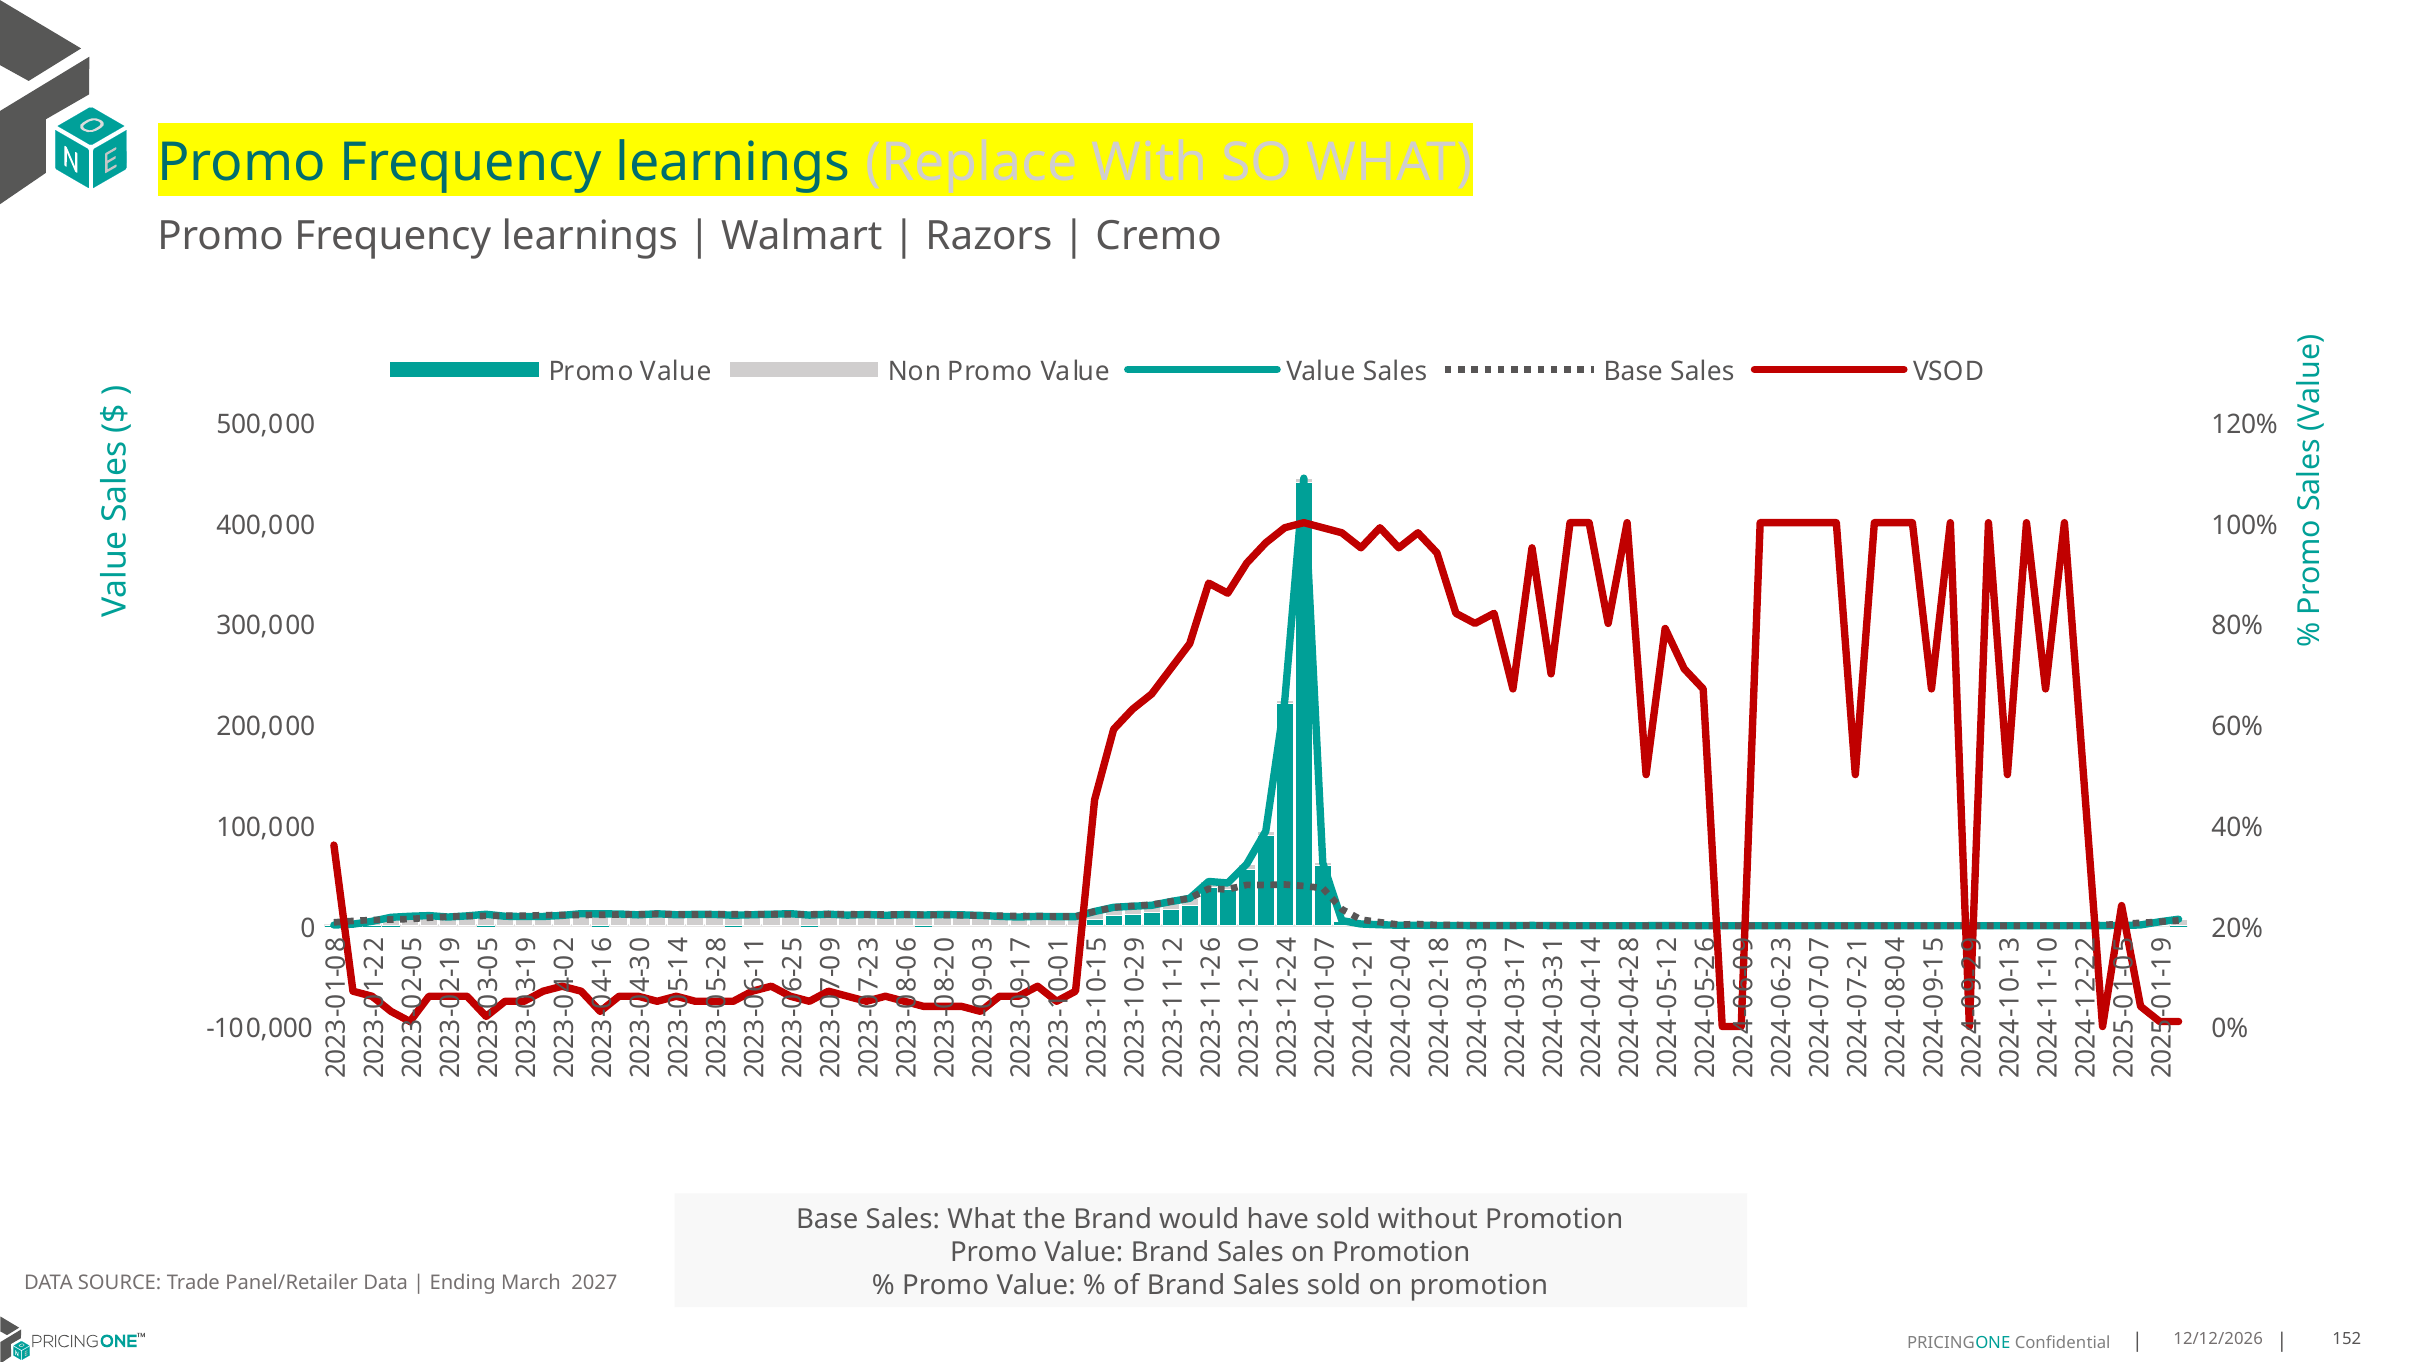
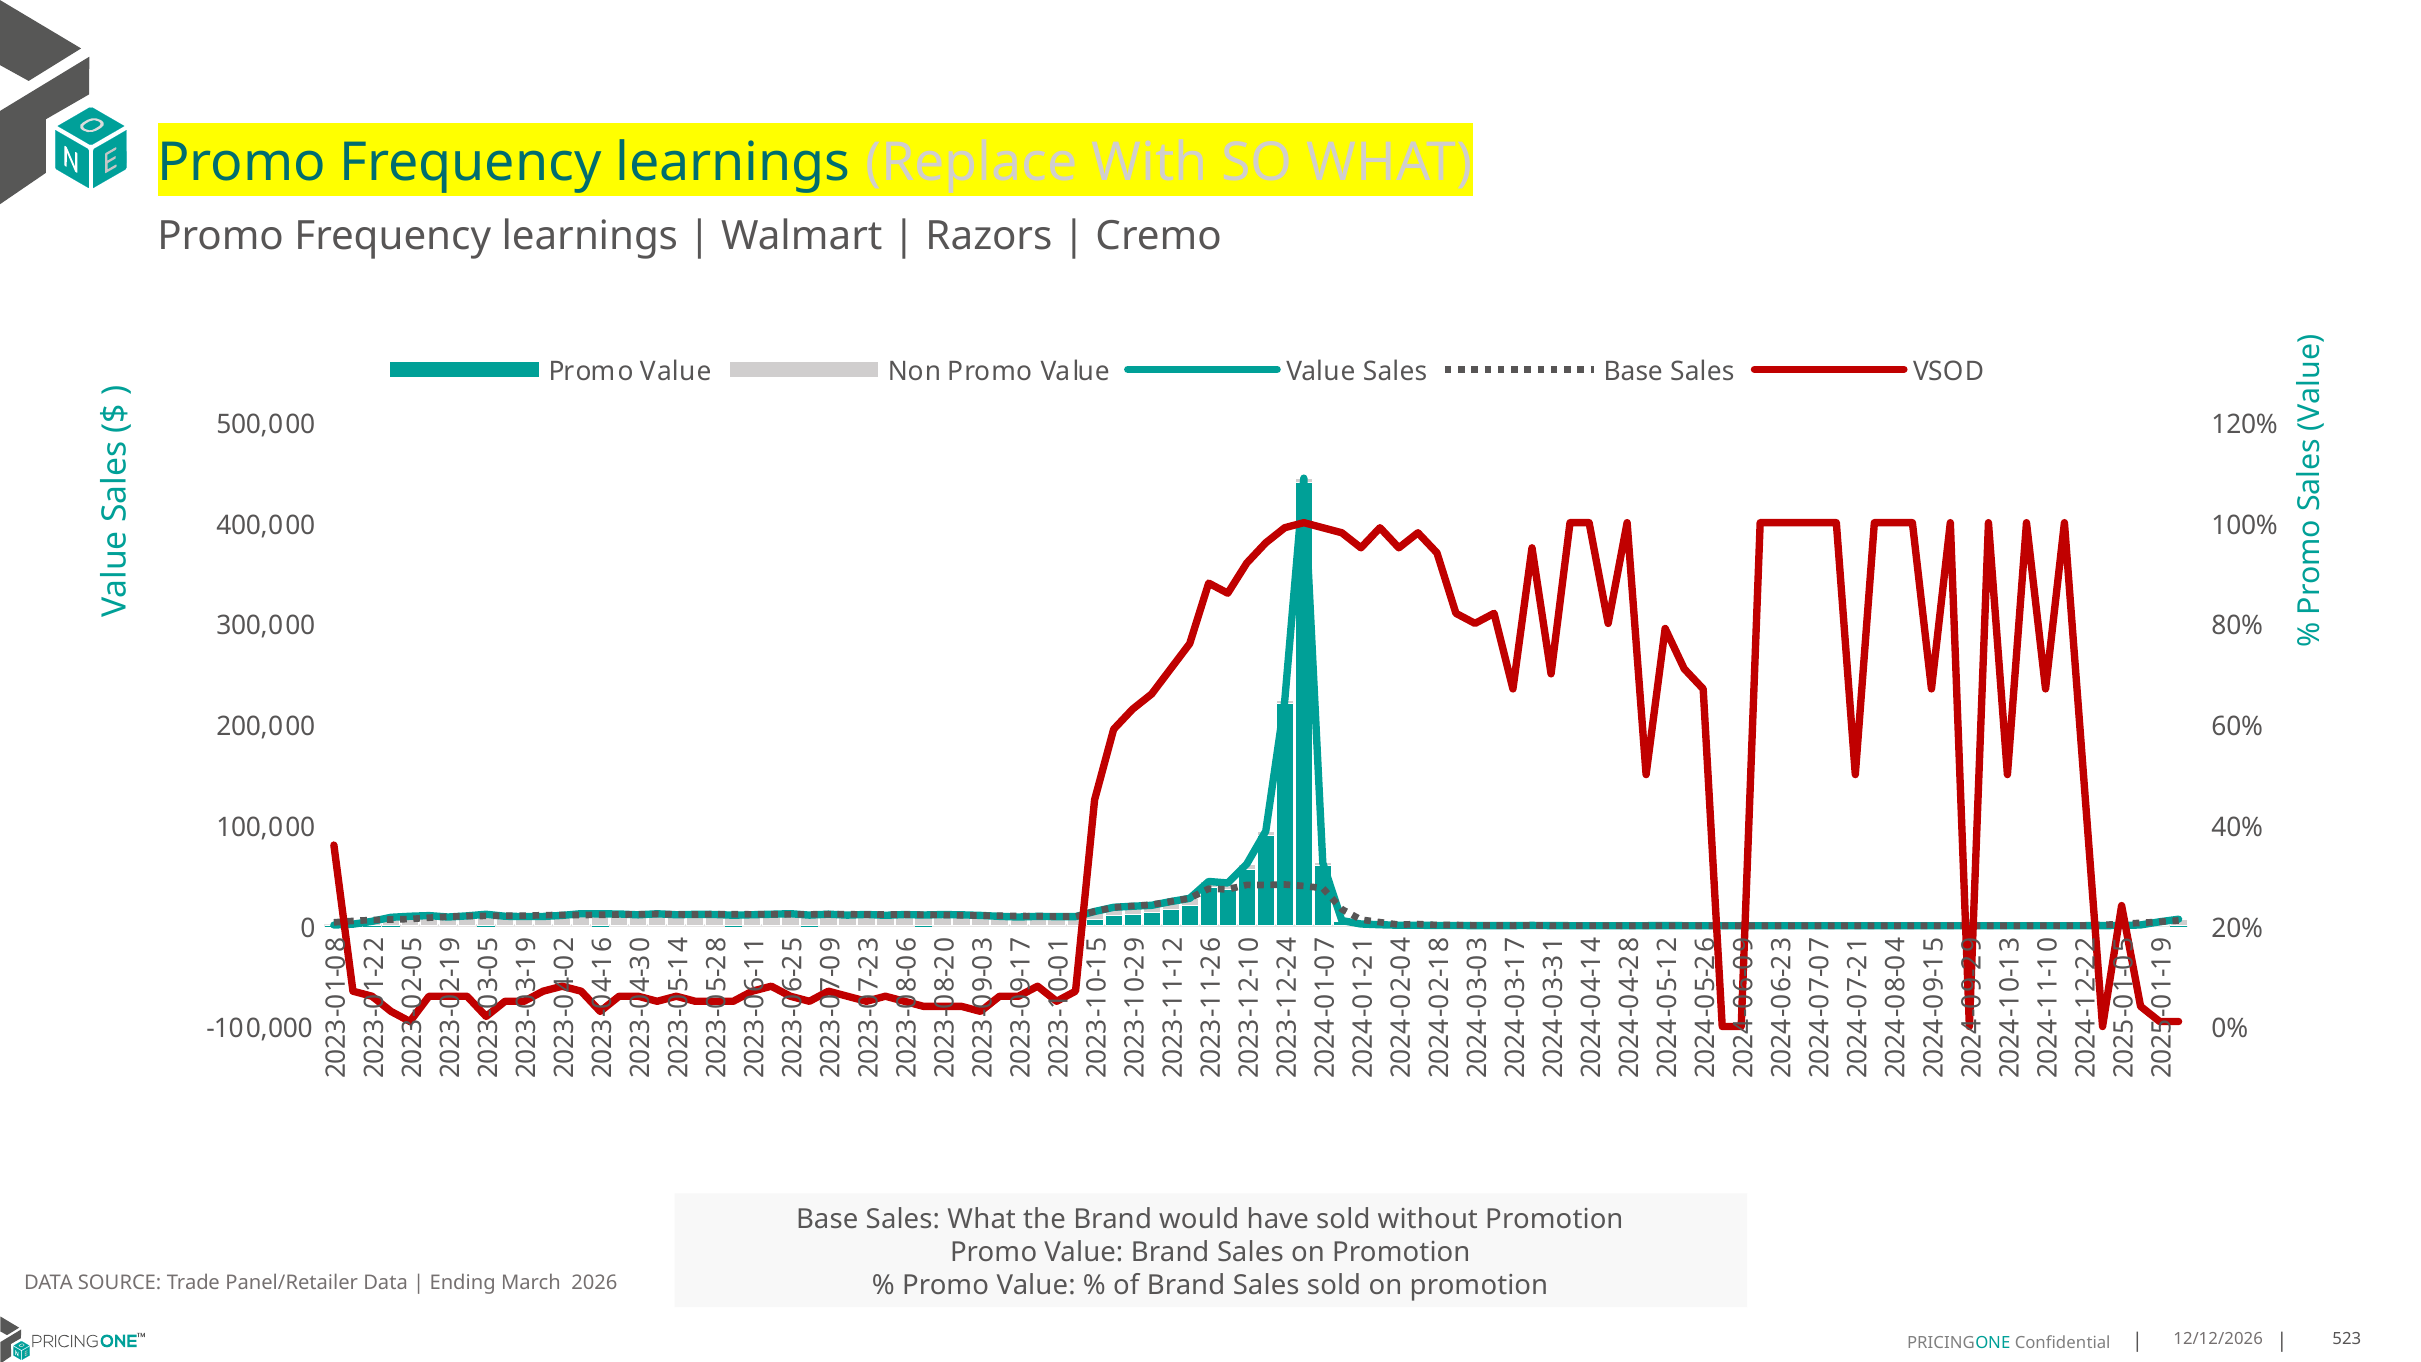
2027: 2027 -> 2026
152: 152 -> 523
